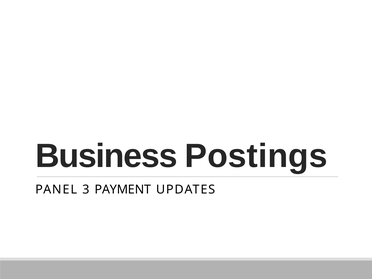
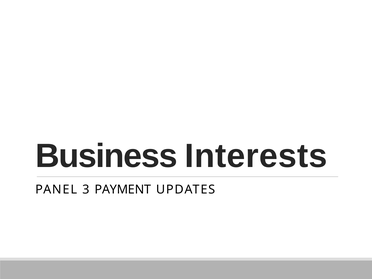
Postings: Postings -> Interests
